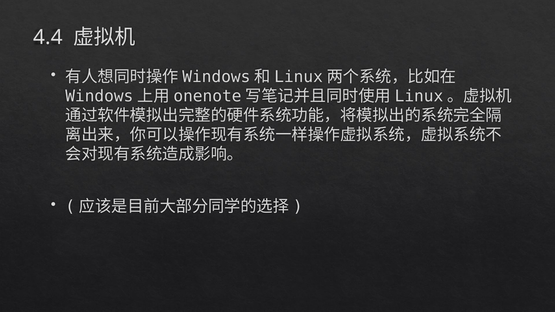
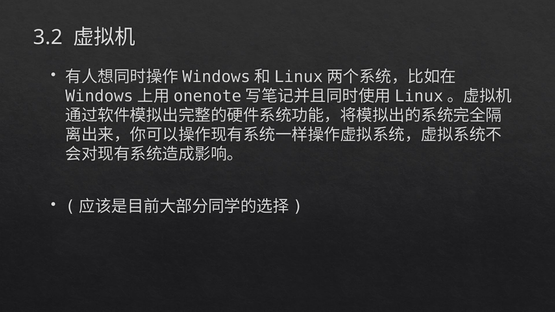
4.4: 4.4 -> 3.2
